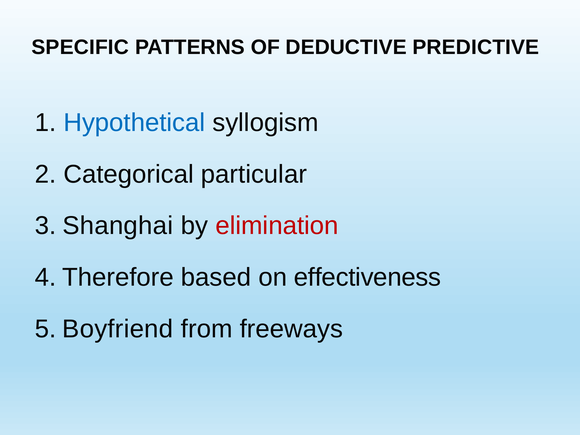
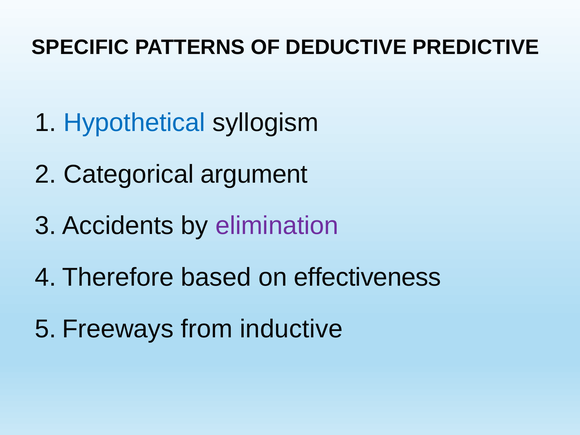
particular: particular -> argument
Shanghai: Shanghai -> Accidents
elimination colour: red -> purple
Boyfriend: Boyfriend -> Freeways
freeways: freeways -> inductive
